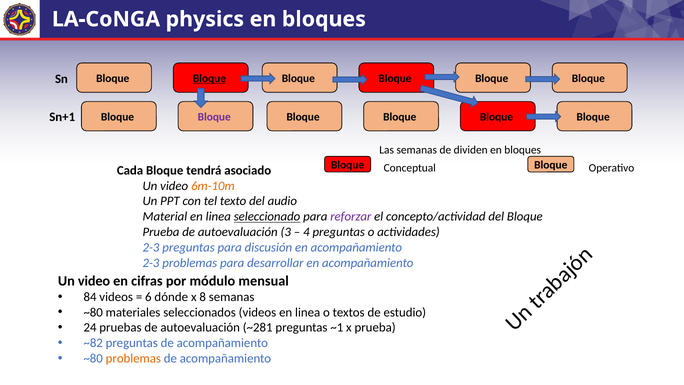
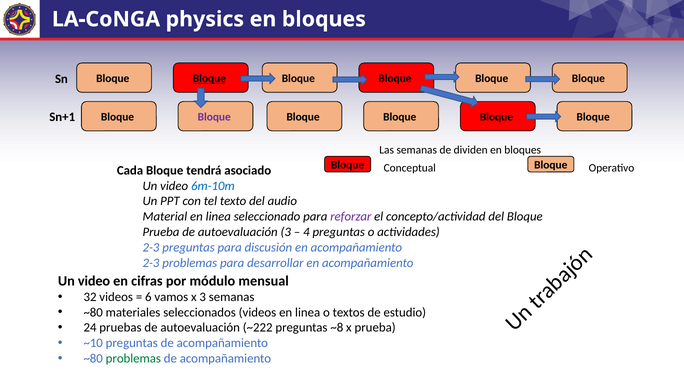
6m-10m colour: orange -> blue
seleccionado underline: present -> none
84: 84 -> 32
dónde: dónde -> vamos
x 8: 8 -> 3
~281: ~281 -> ~222
~1: ~1 -> ~8
~82: ~82 -> ~10
problemas at (133, 358) colour: orange -> green
